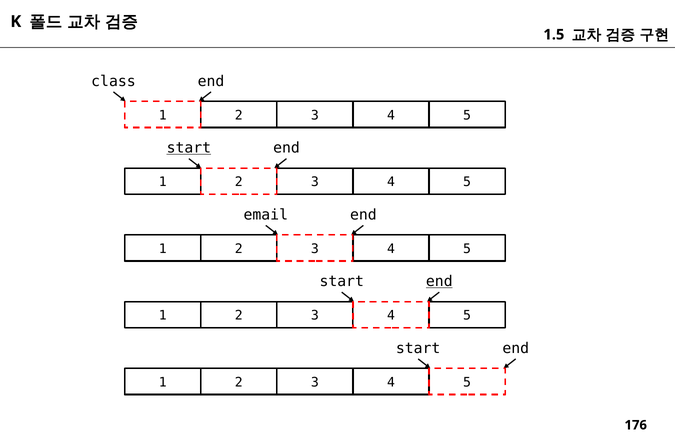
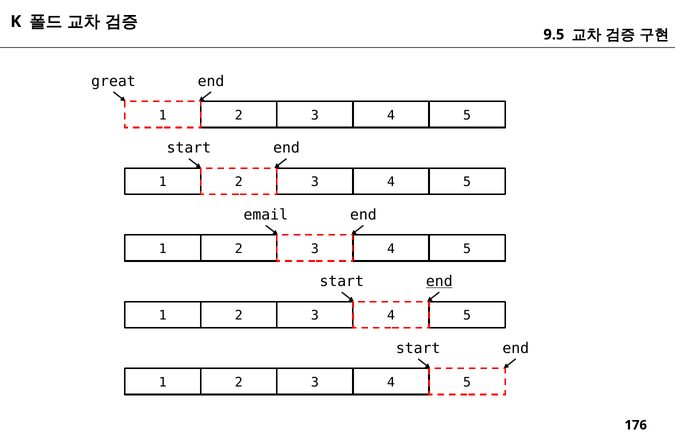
1.5: 1.5 -> 9.5
class: class -> great
start at (189, 148) underline: present -> none
